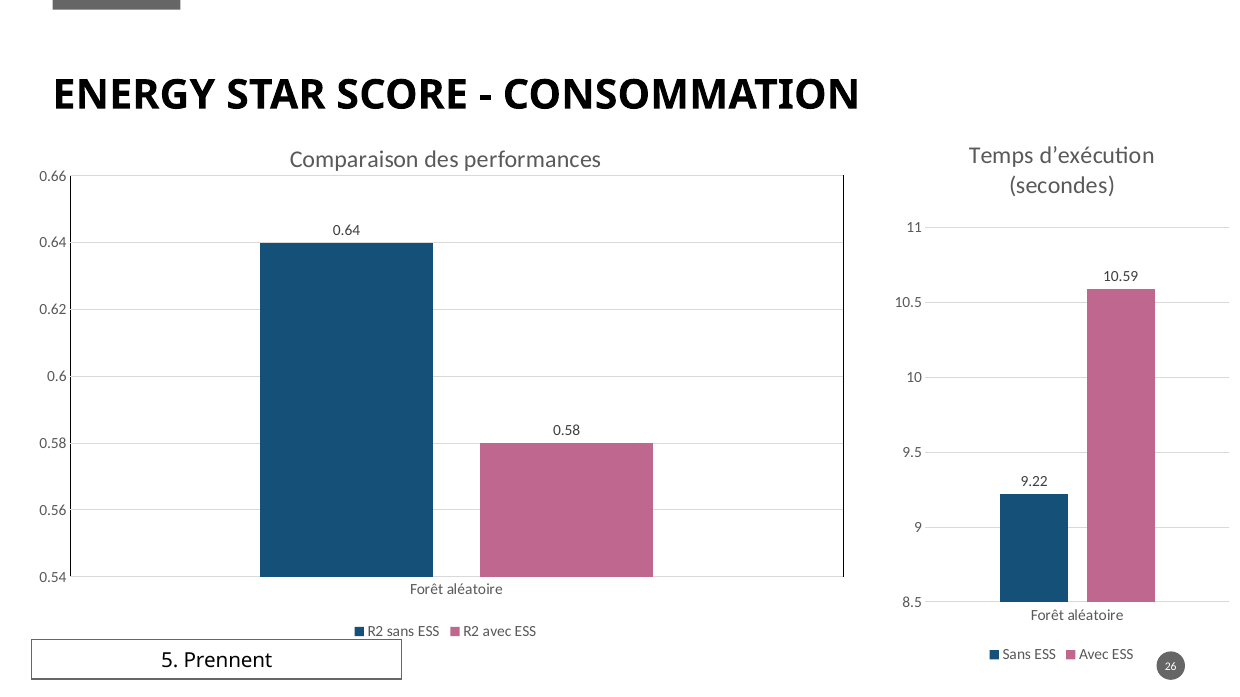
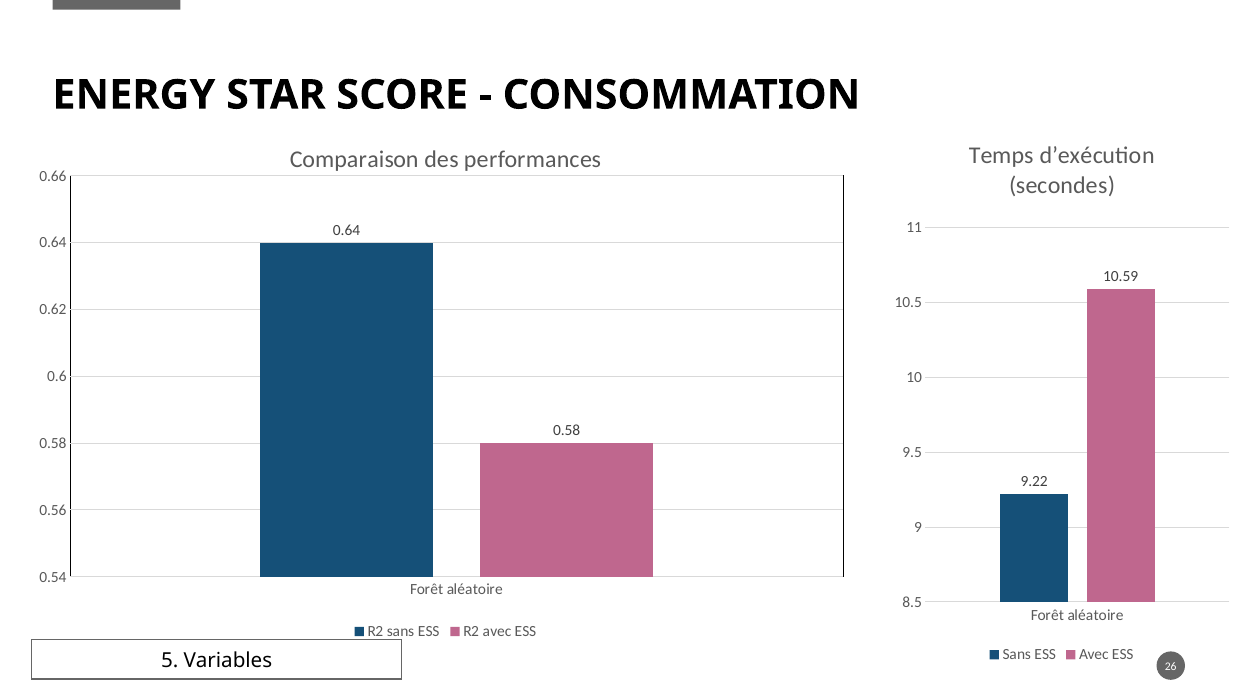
Prennent: Prennent -> Variables
